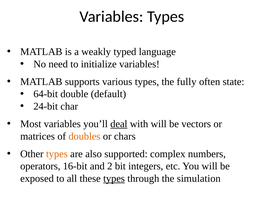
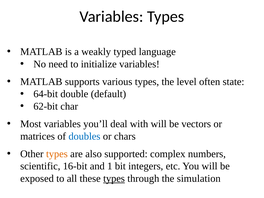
fully: fully -> level
24-bit: 24-bit -> 62-bit
deal underline: present -> none
doubles colour: orange -> blue
operators: operators -> scientific
2: 2 -> 1
